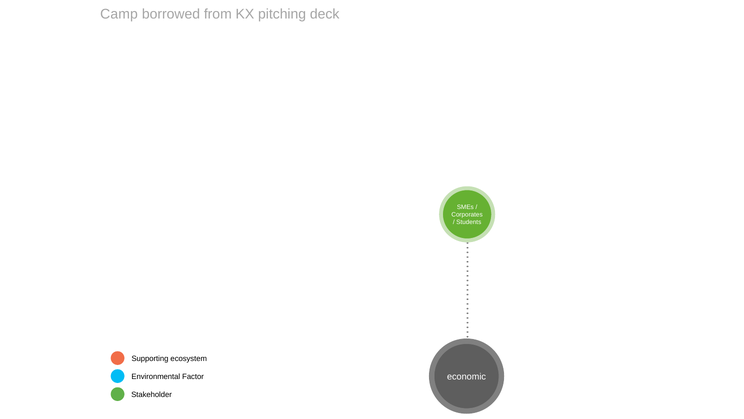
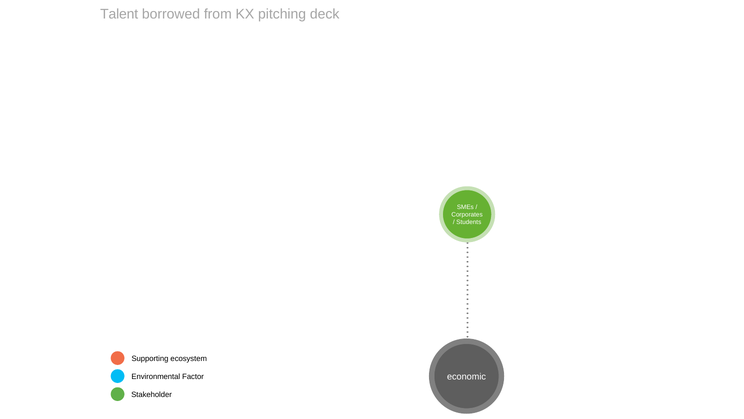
Camp: Camp -> Talent
